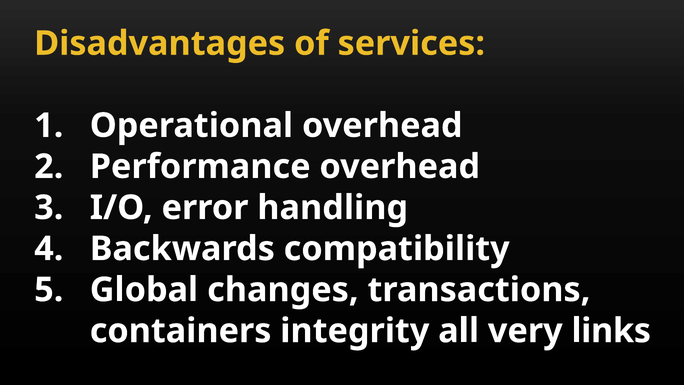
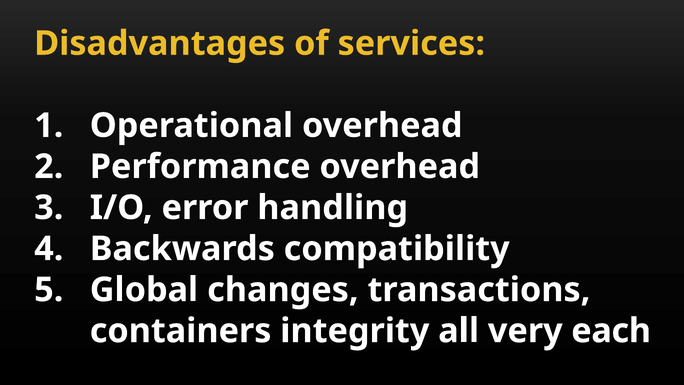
links: links -> each
